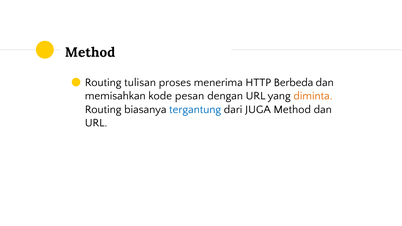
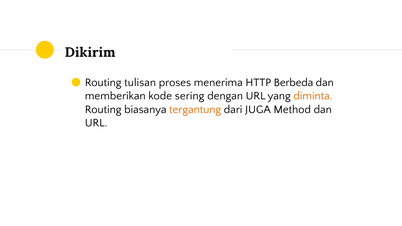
Method at (90, 52): Method -> Dikirim
memisahkan: memisahkan -> memberikan
pesan: pesan -> sering
tergantung colour: blue -> orange
